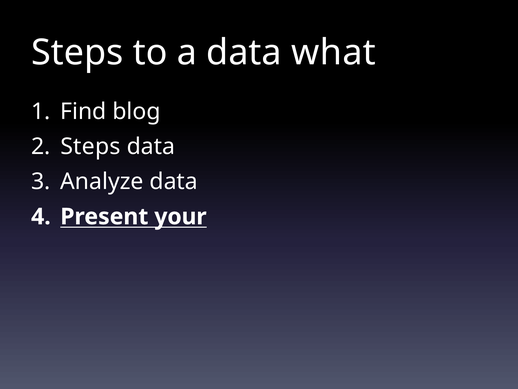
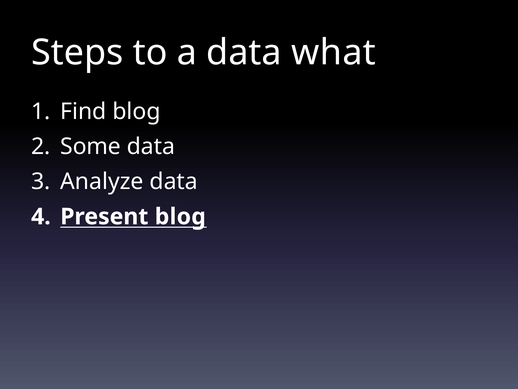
Steps at (90, 146): Steps -> Some
Present your: your -> blog
